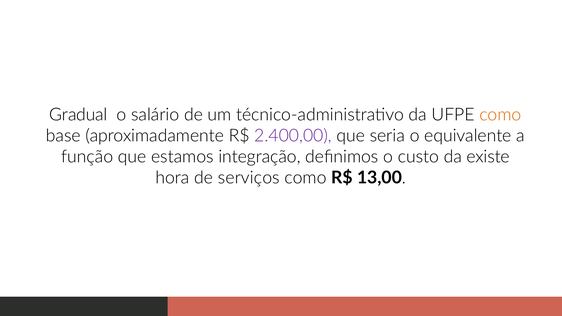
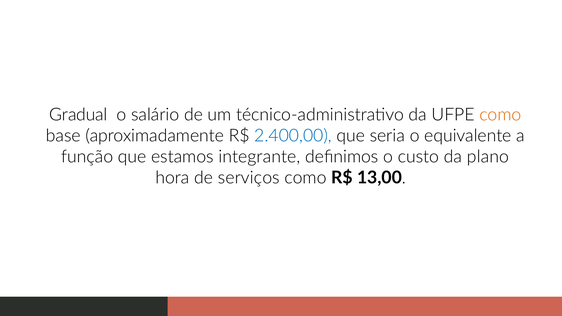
2.400,00 colour: purple -> blue
integração: integração -> integrante
existe: existe -> plano
